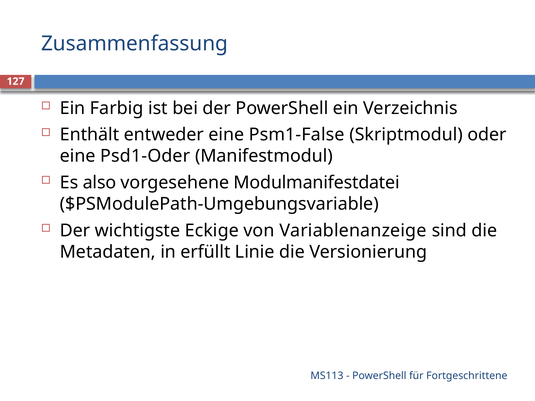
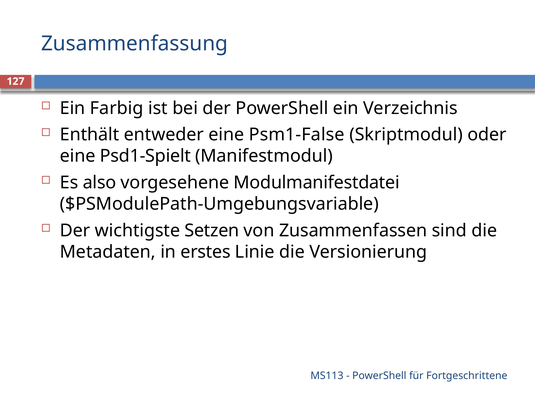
Psd1-Oder: Psd1-Oder -> Psd1-Spielt
Eckige: Eckige -> Setzen
Variablenanzeige: Variablenanzeige -> Zusammenfassen
erfüllt: erfüllt -> erstes
